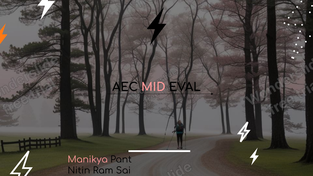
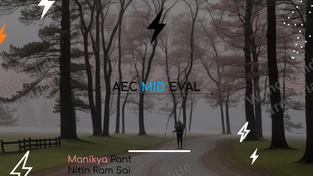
MID colour: pink -> light blue
